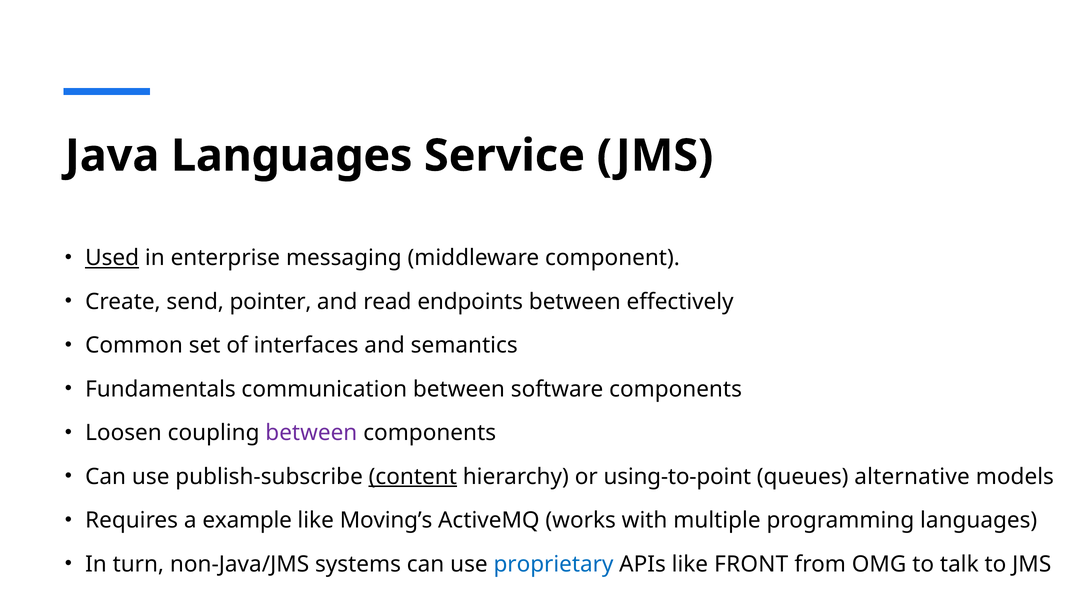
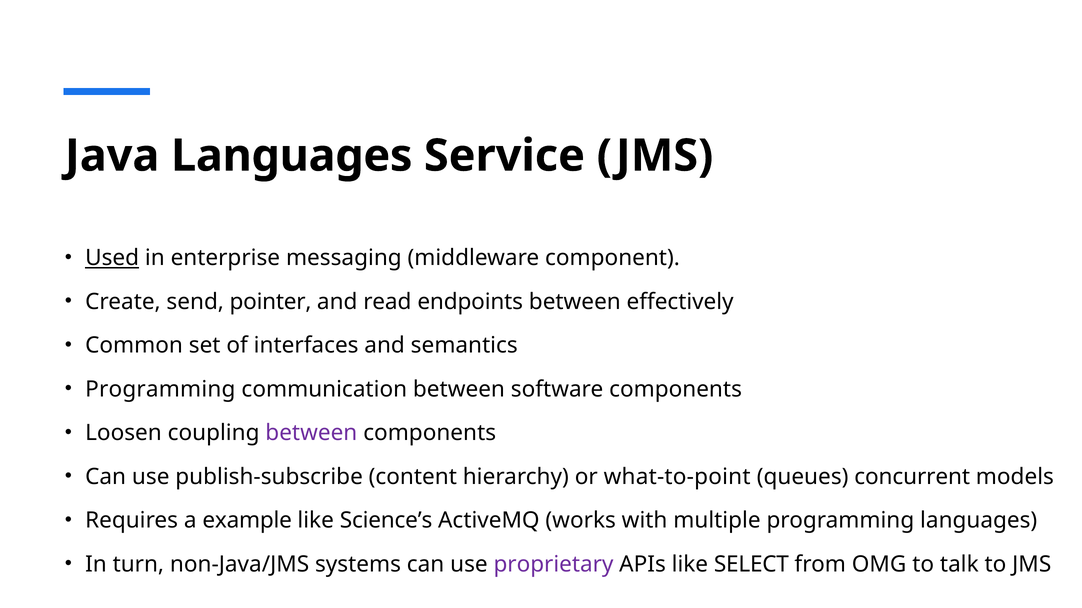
Fundamentals at (160, 390): Fundamentals -> Programming
content underline: present -> none
using-to-point: using-to-point -> what-to-point
alternative: alternative -> concurrent
Moving’s: Moving’s -> Science’s
proprietary colour: blue -> purple
FRONT: FRONT -> SELECT
